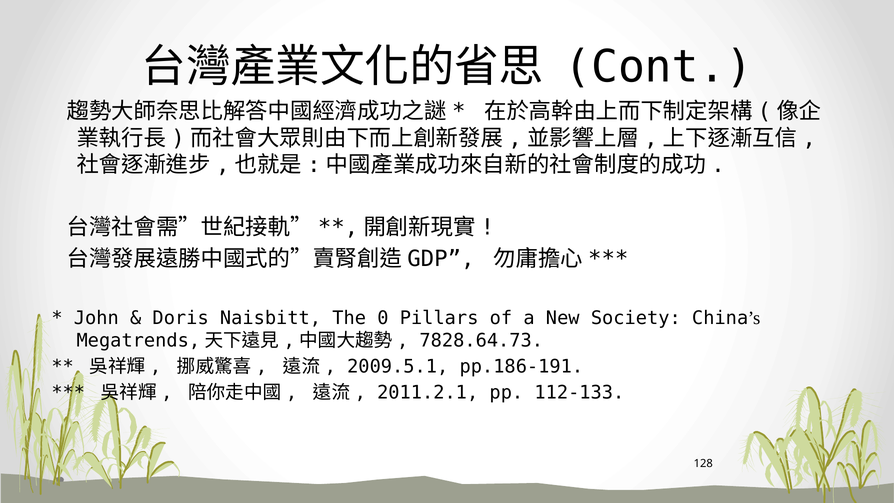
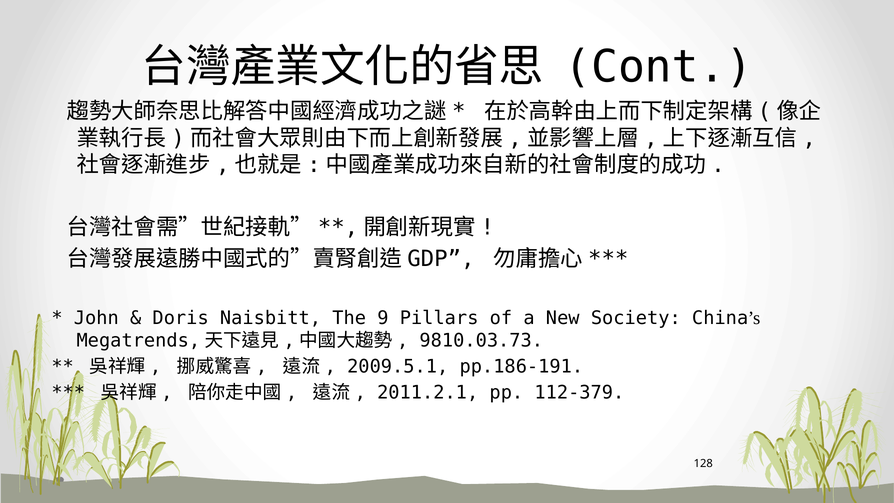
0: 0 -> 9
7828.64.73: 7828.64.73 -> 9810.03.73
112-133: 112-133 -> 112-379
